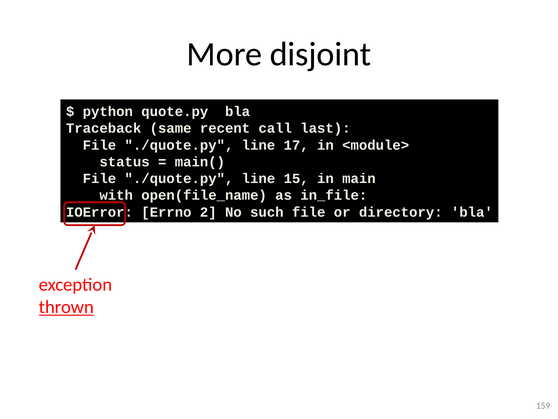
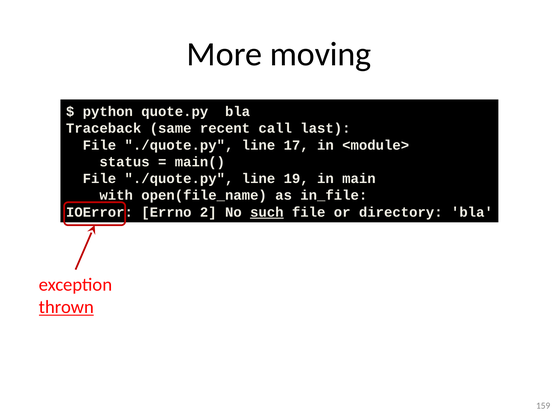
disjoint: disjoint -> moving
15: 15 -> 19
such underline: none -> present
